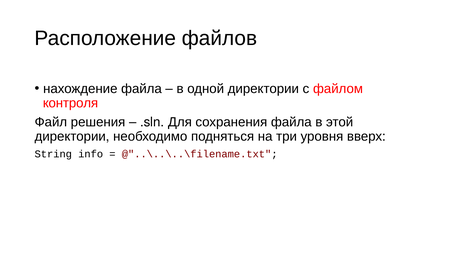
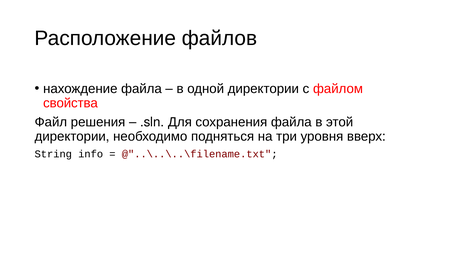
контроля: контроля -> свойства
